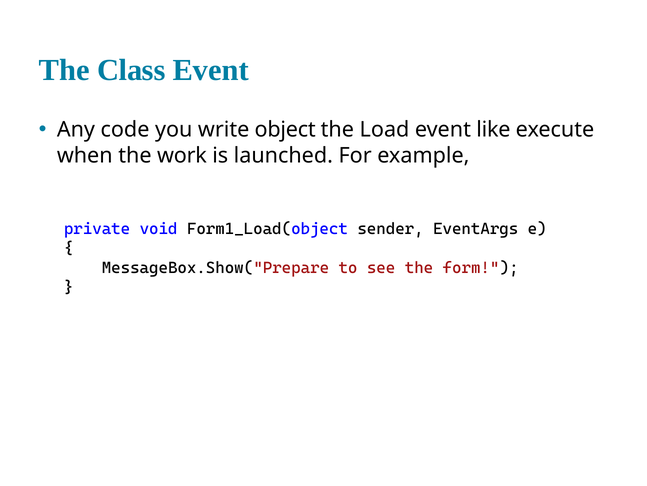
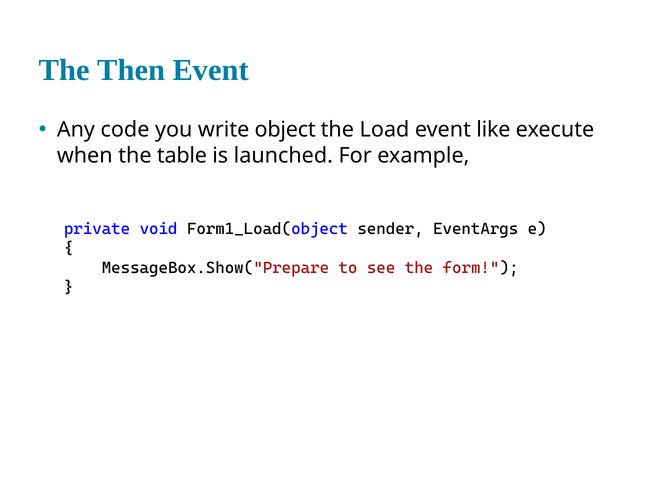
Class: Class -> Then
work: work -> table
